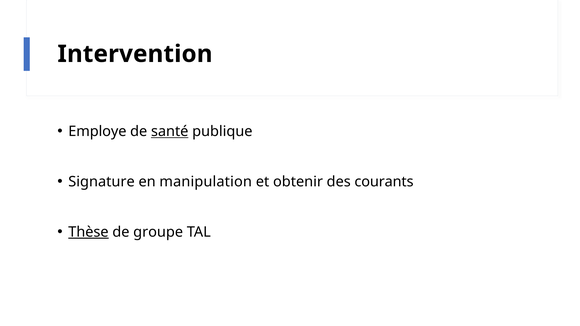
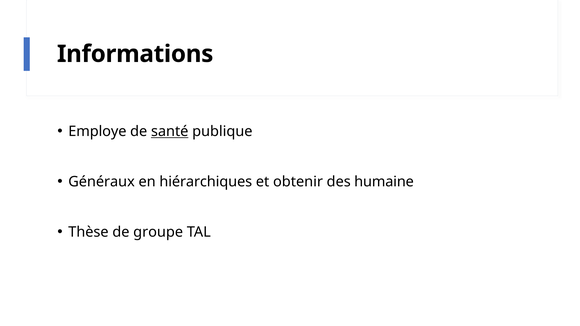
Intervention: Intervention -> Informations
Signature: Signature -> Généraux
manipulation: manipulation -> hiérarchiques
courants: courants -> humaine
Thèse underline: present -> none
